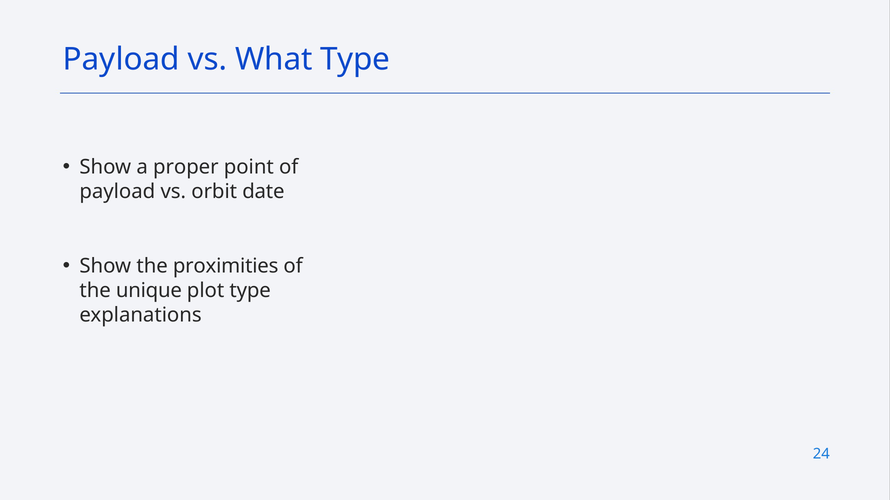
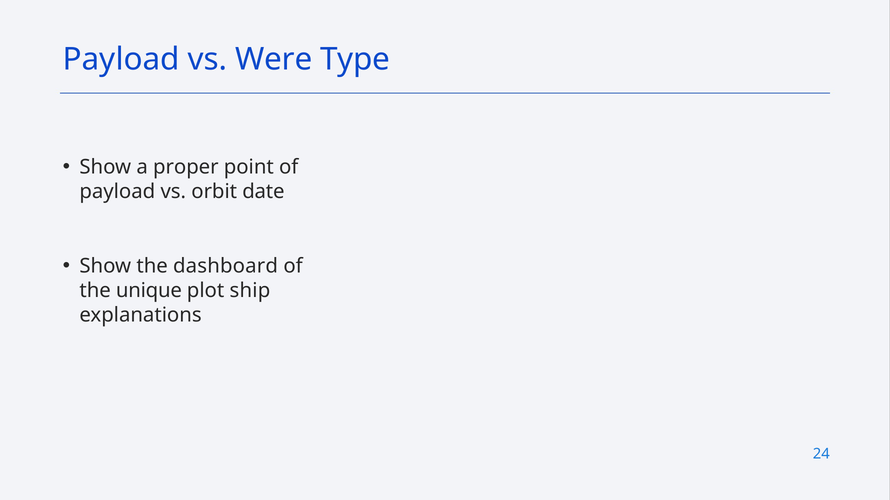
What: What -> Were
proximities: proximities -> dashboard
plot type: type -> ship
